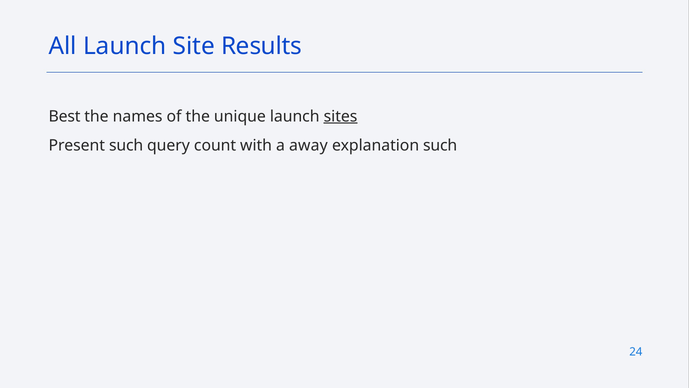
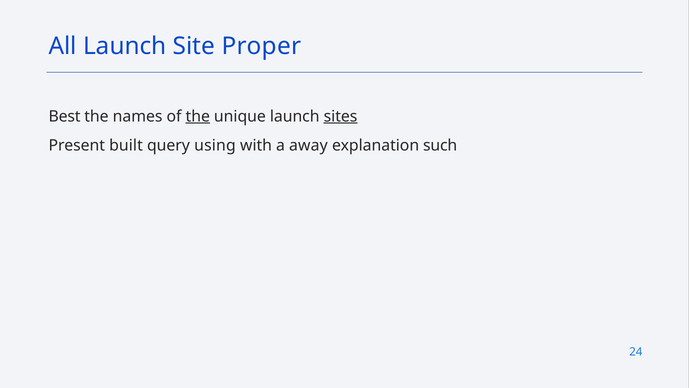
Results: Results -> Proper
the at (198, 116) underline: none -> present
Present such: such -> built
count: count -> using
